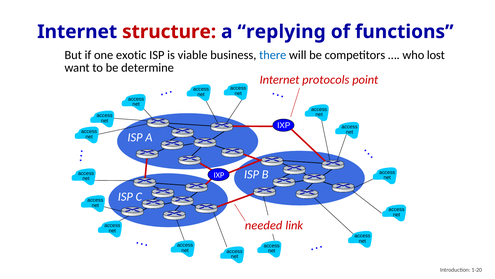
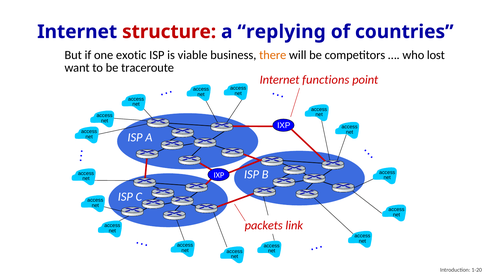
functions: functions -> countries
there colour: blue -> orange
determine: determine -> traceroute
protocols: protocols -> functions
needed: needed -> packets
